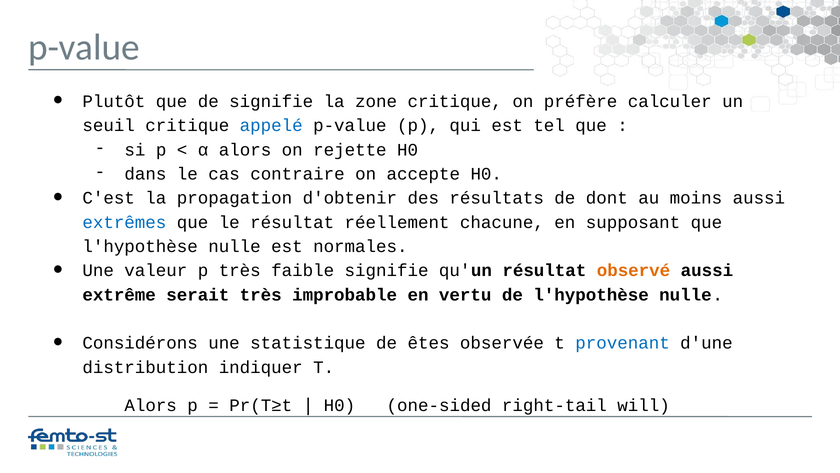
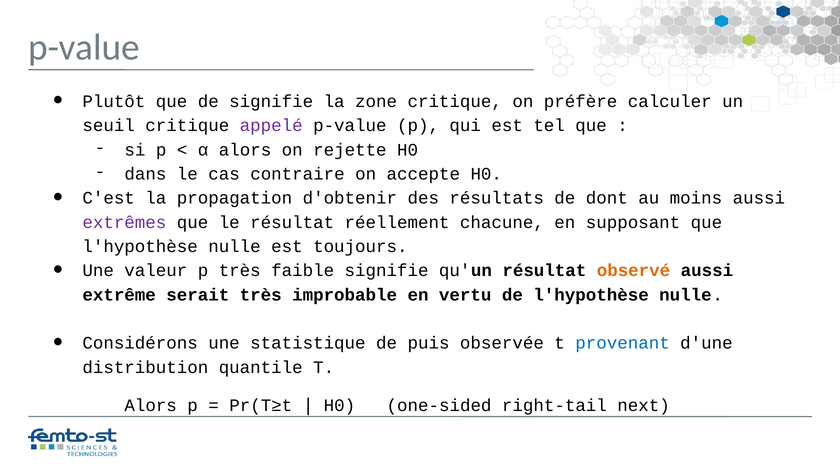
appelé colour: blue -> purple
extrêmes colour: blue -> purple
normales: normales -> toujours
êtes: êtes -> puis
indiquer: indiquer -> quantile
will: will -> next
